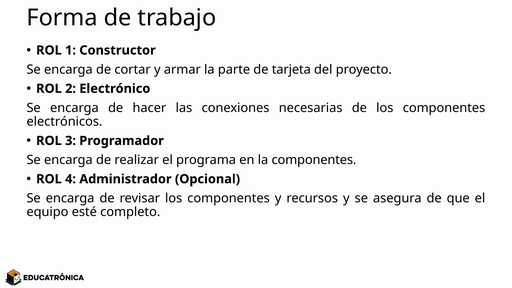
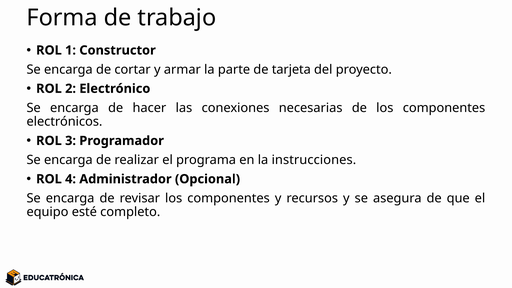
la componentes: componentes -> instrucciones
